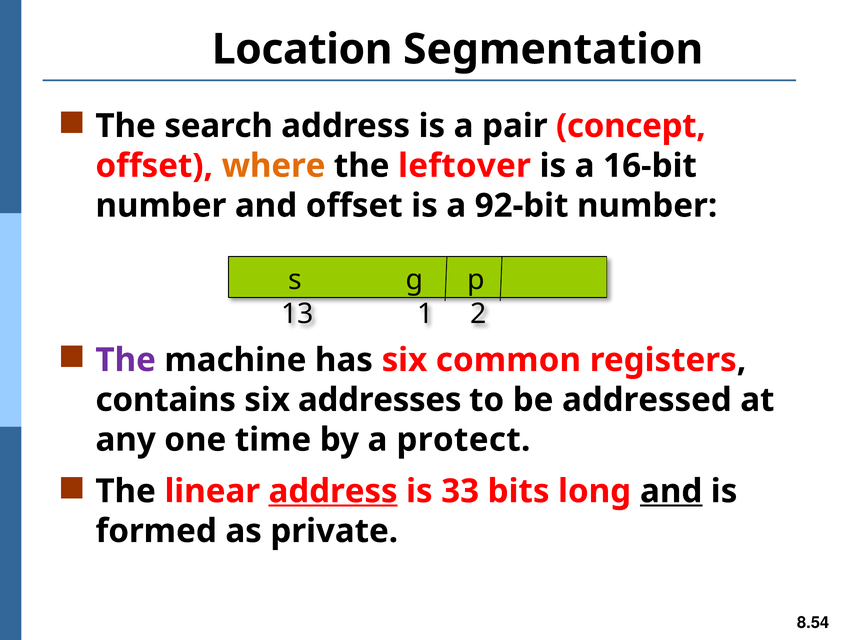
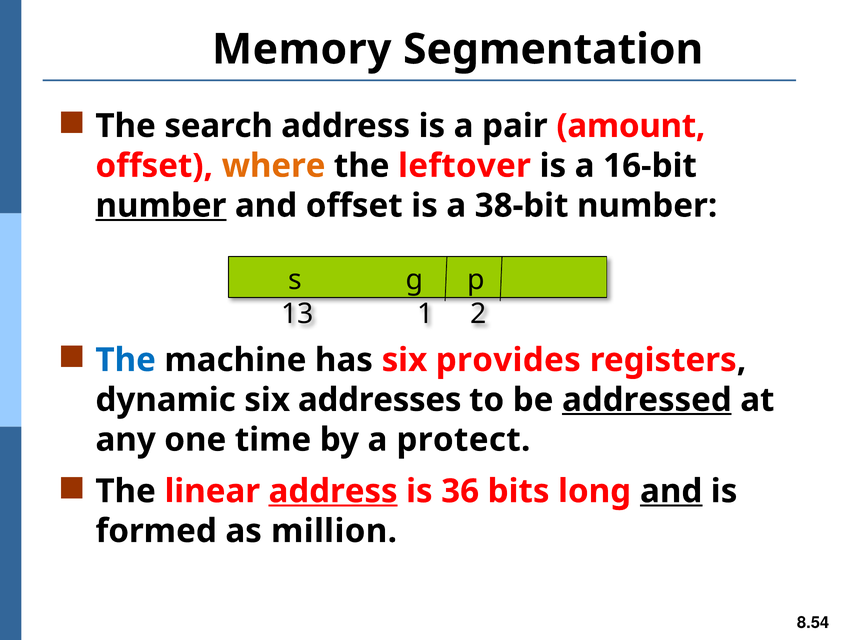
Location: Location -> Memory
concept: concept -> amount
number at (161, 206) underline: none -> present
92-bit: 92-bit -> 38-bit
The at (126, 360) colour: purple -> blue
common: common -> provides
contains: contains -> dynamic
addressed underline: none -> present
33: 33 -> 36
private: private -> million
